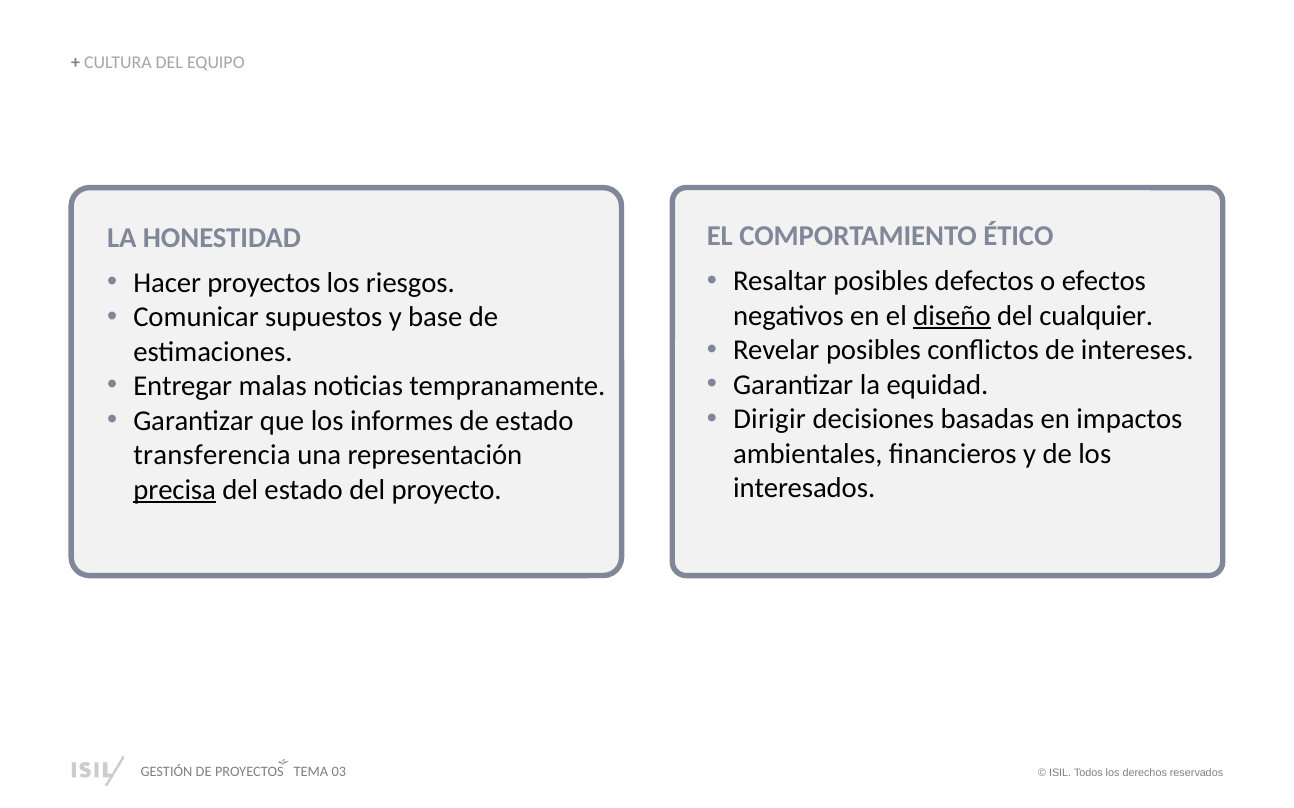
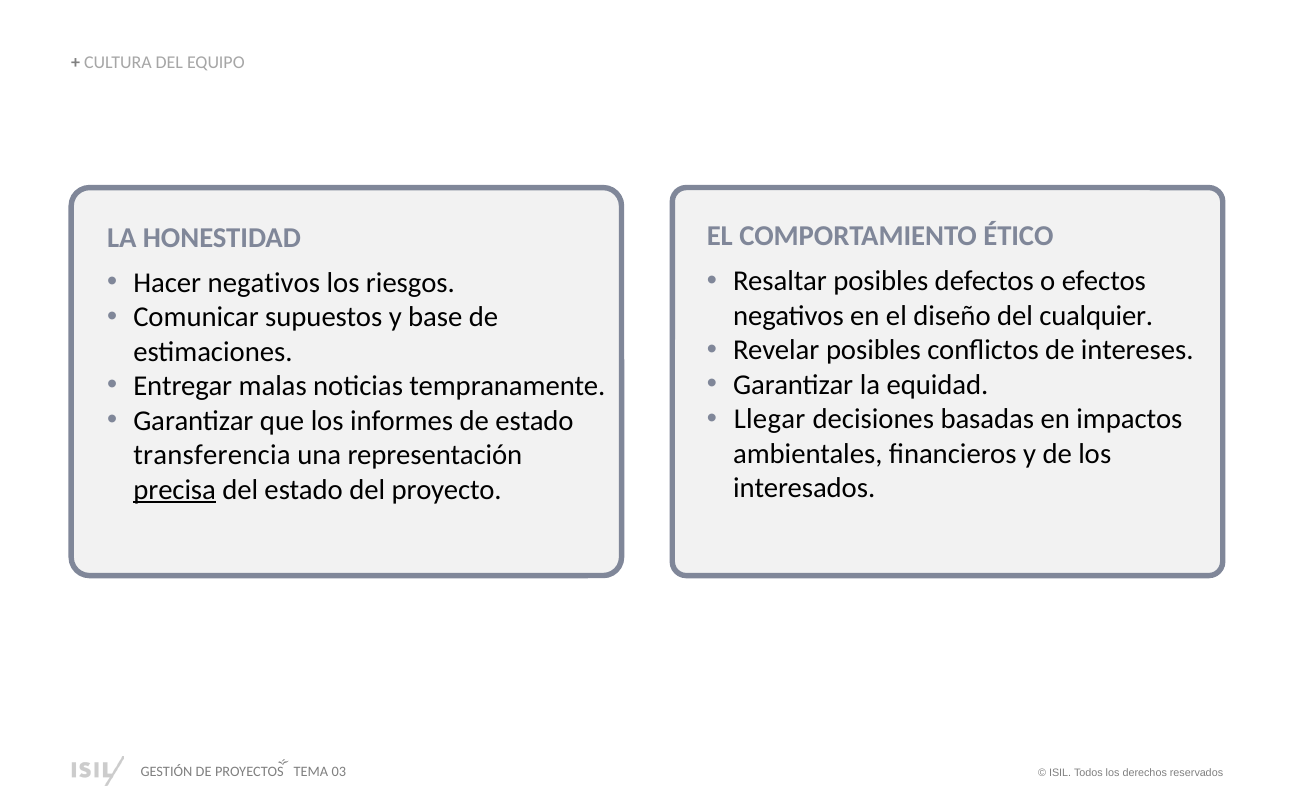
Hacer proyectos: proyectos -> negativos
diseño underline: present -> none
Dirigir: Dirigir -> Llegar
